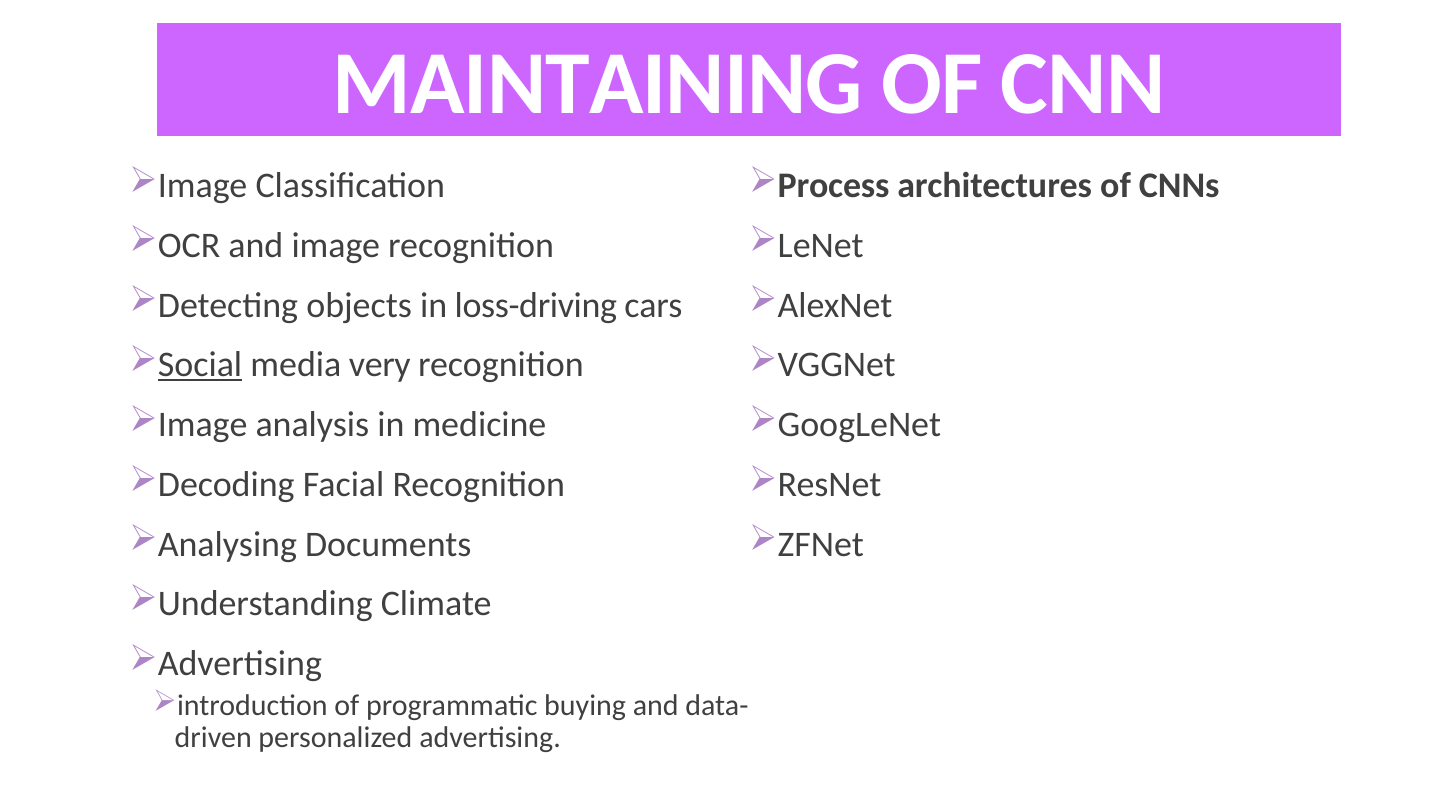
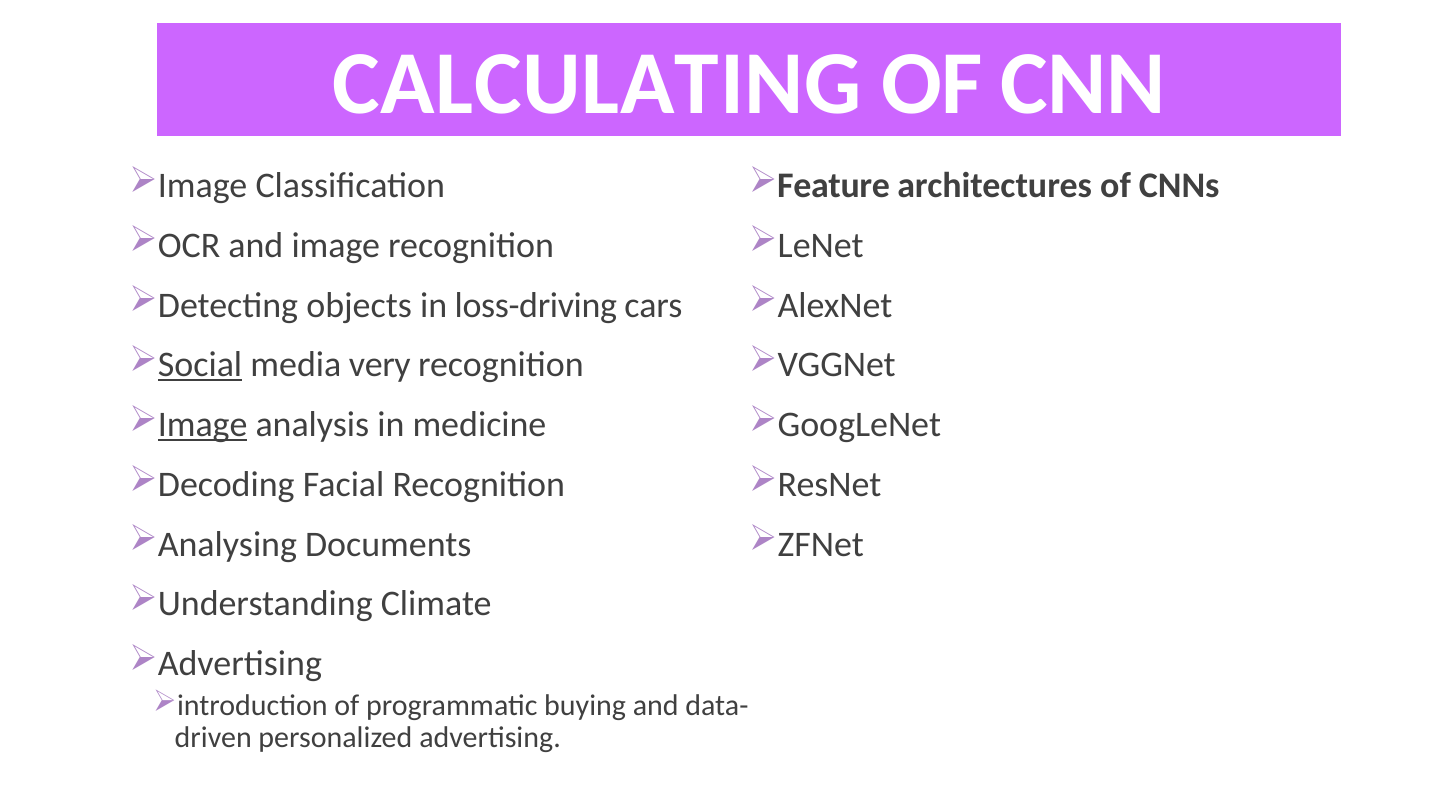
MAINTAINING: MAINTAINING -> CALCULATING
Process: Process -> Feature
Image at (203, 425) underline: none -> present
